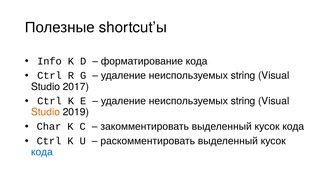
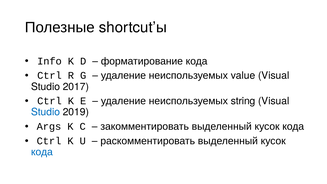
string at (243, 76): string -> value
Studio at (46, 112) colour: orange -> blue
Char: Char -> Args
